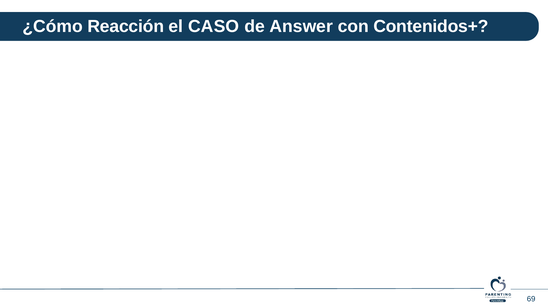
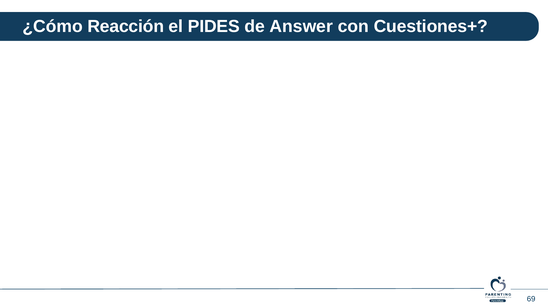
CASO: CASO -> PIDES
Contenidos+: Contenidos+ -> Cuestiones+
